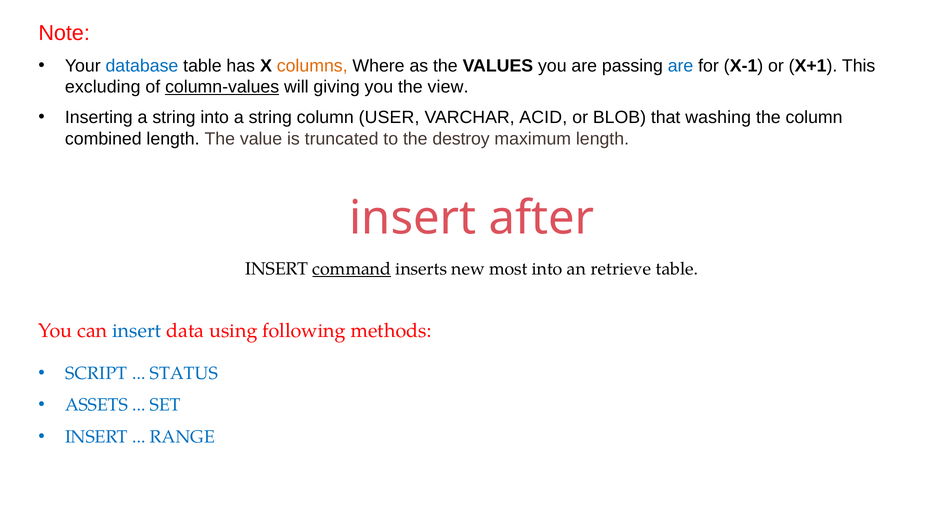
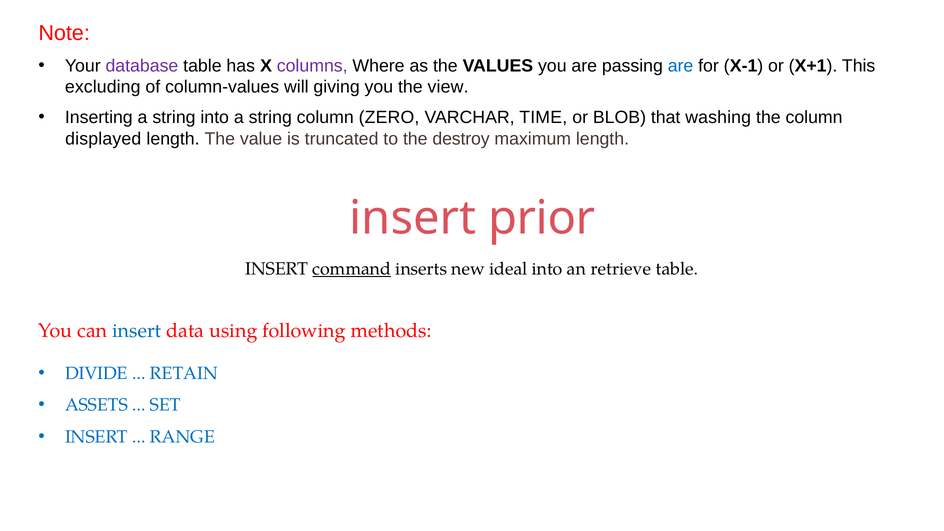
database colour: blue -> purple
columns colour: orange -> purple
column-values underline: present -> none
USER: USER -> ZERO
ACID: ACID -> TIME
combined: combined -> displayed
after: after -> prior
most: most -> ideal
SCRIPT: SCRIPT -> DIVIDE
STATUS: STATUS -> RETAIN
